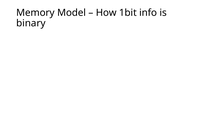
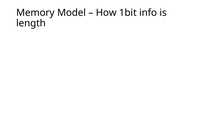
binary: binary -> length
